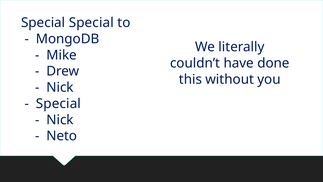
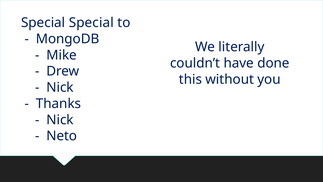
Special at (58, 103): Special -> Thanks
